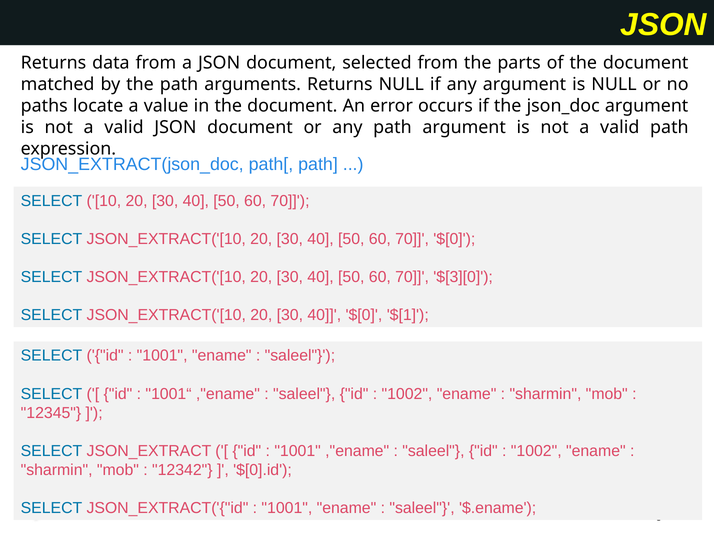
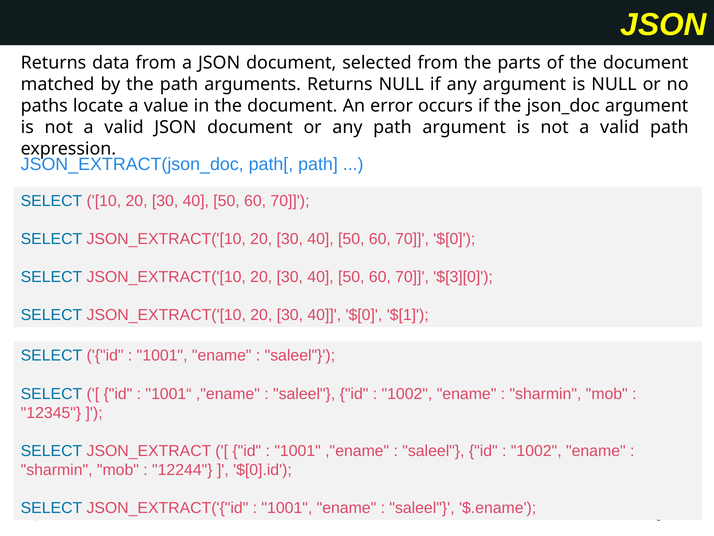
12342: 12342 -> 12244
